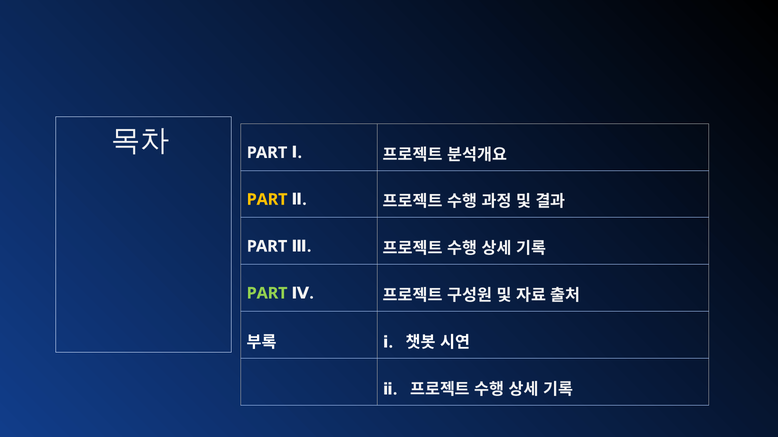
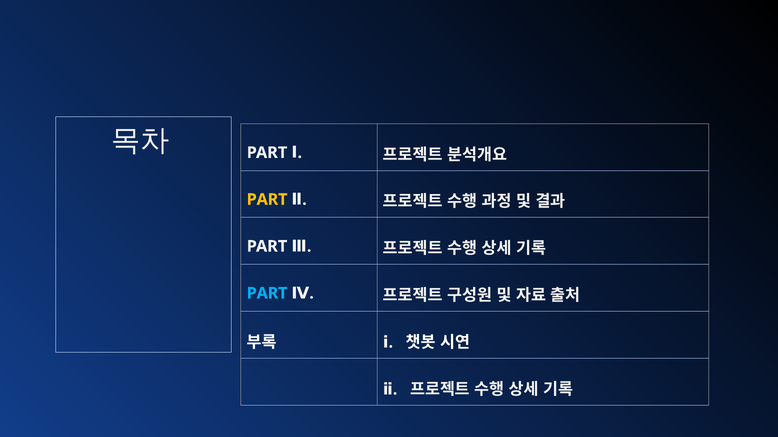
PART at (267, 294) colour: light green -> light blue
